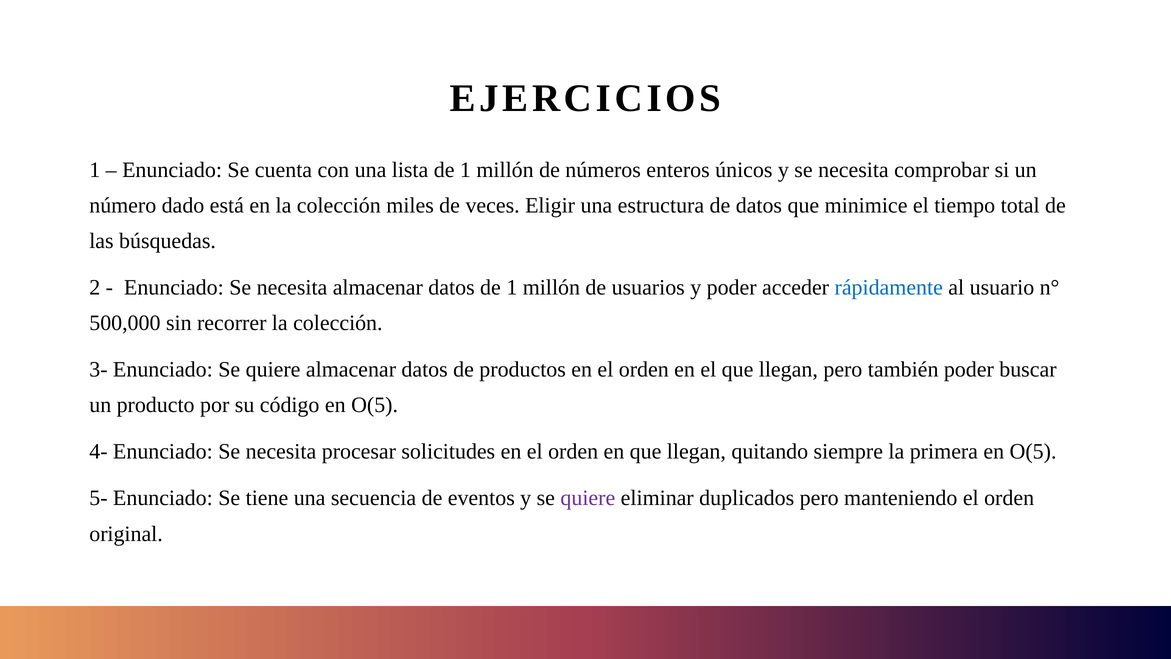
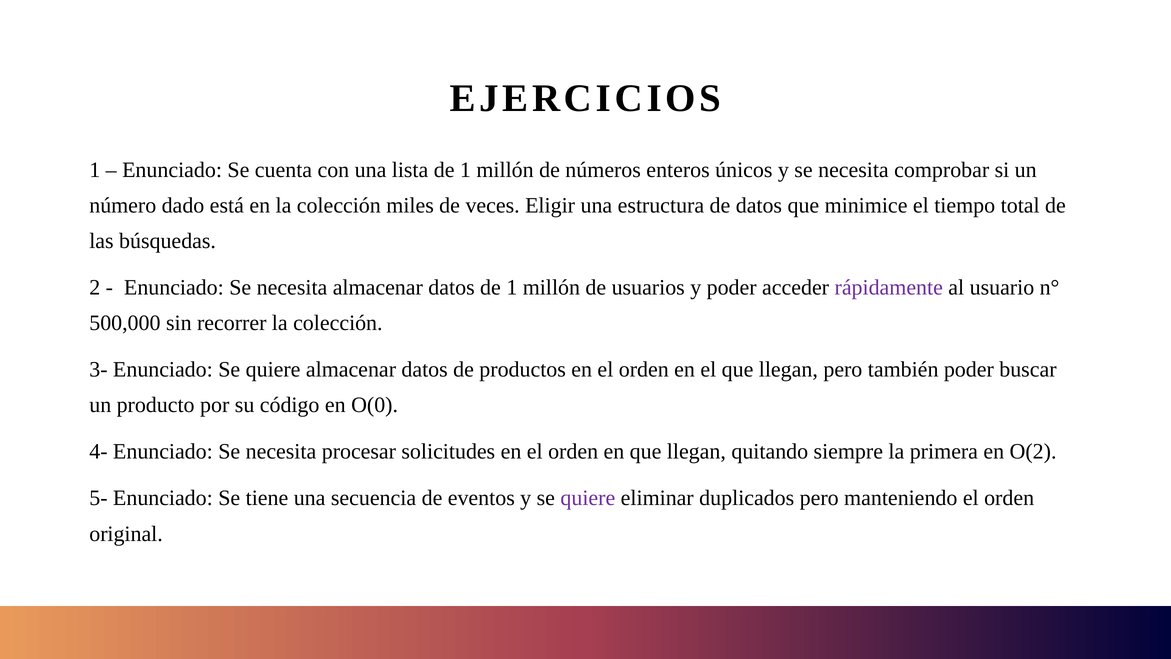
rápidamente colour: blue -> purple
código en O(5: O(5 -> O(0
primera en O(5: O(5 -> O(2
